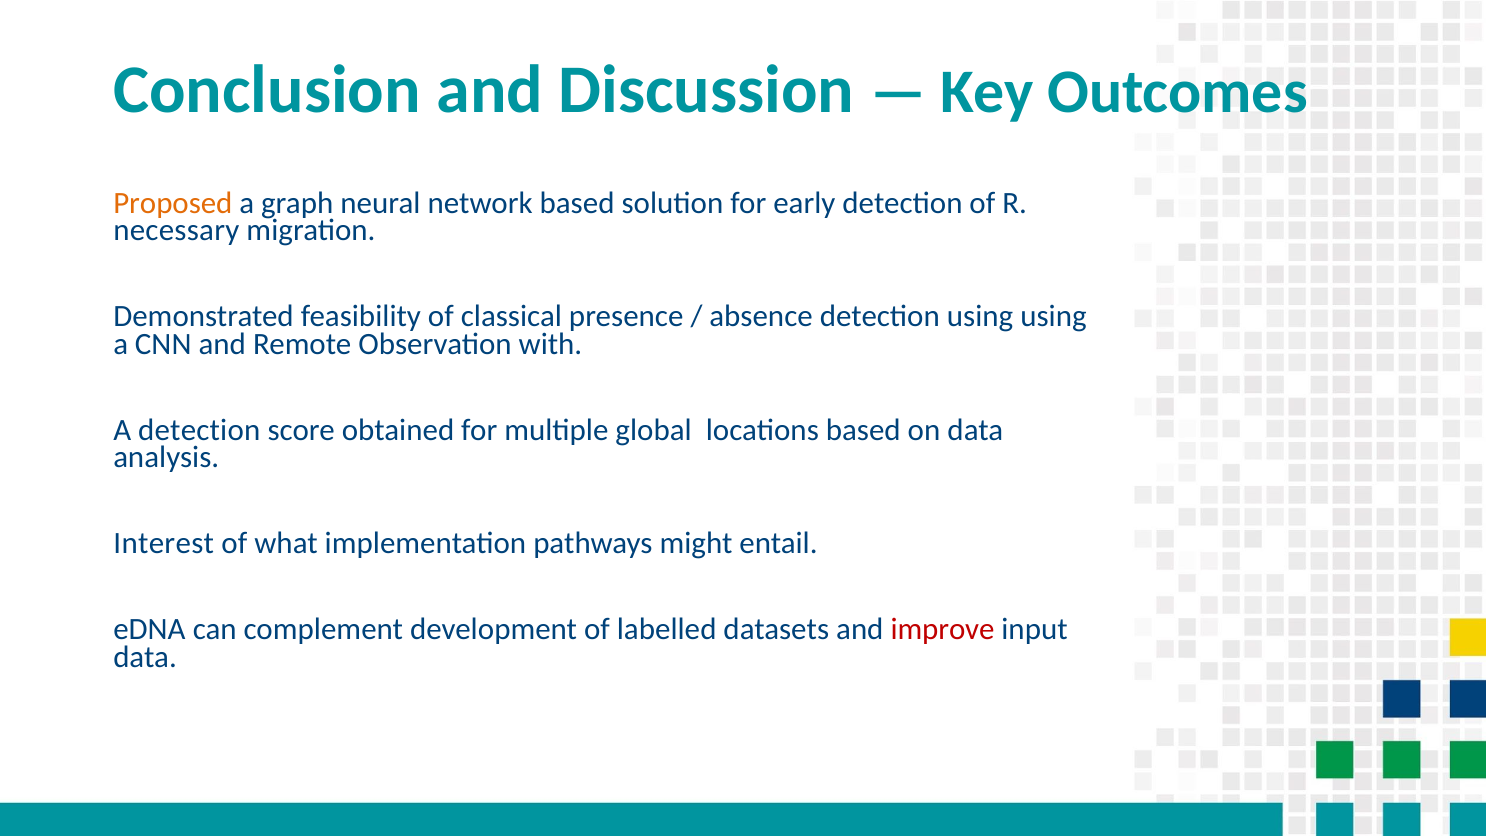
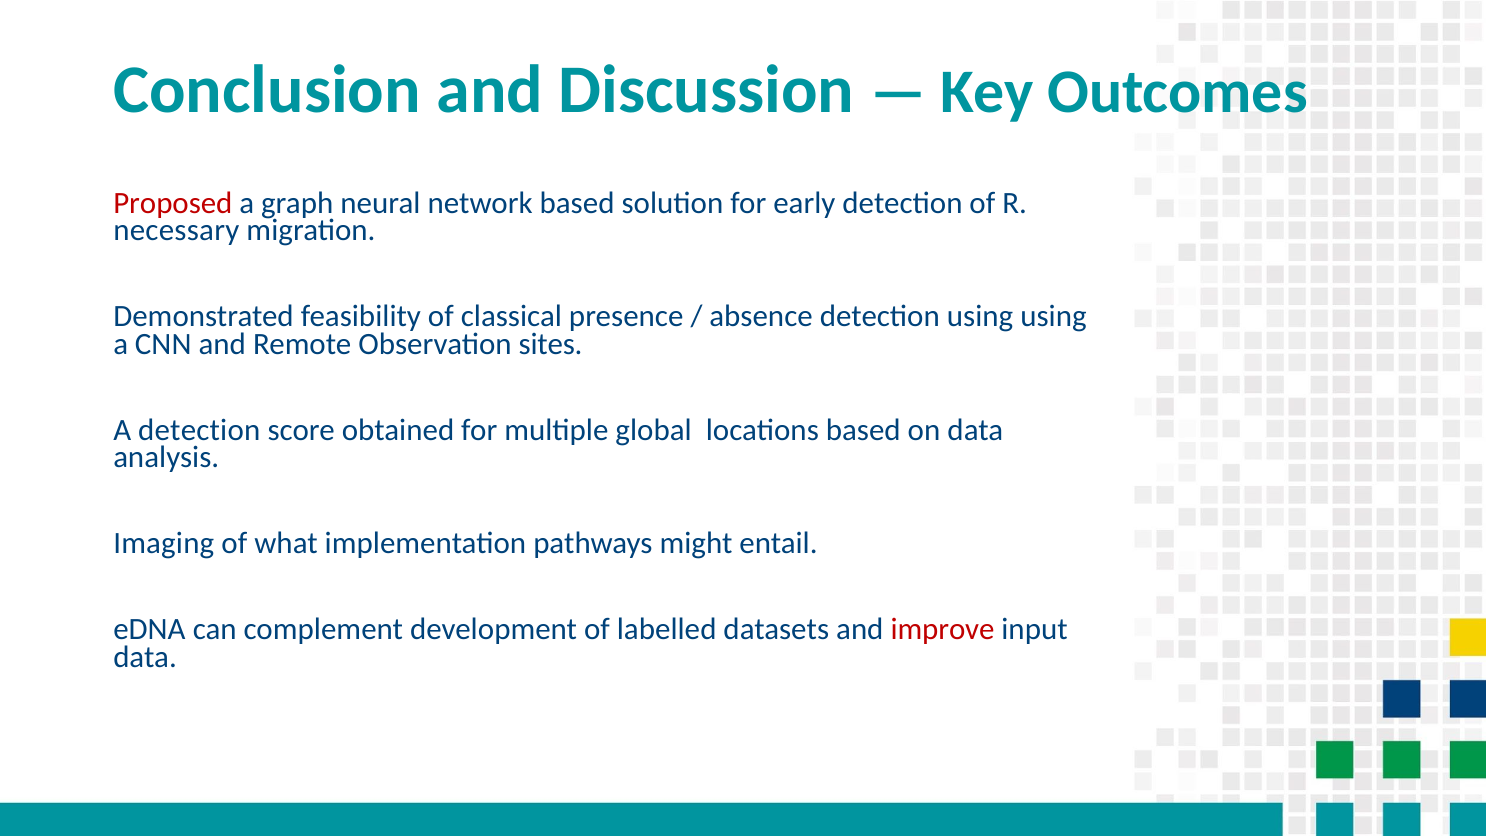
Proposed colour: orange -> red
with: with -> sites
Interest: Interest -> Imaging
